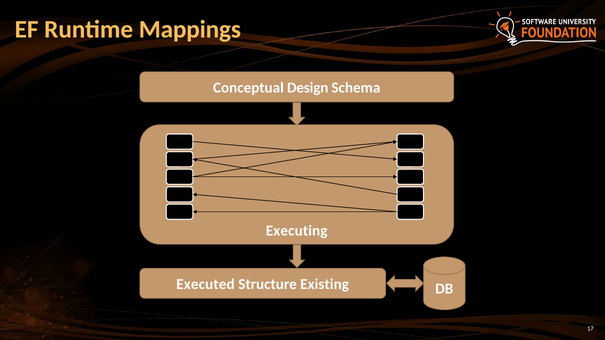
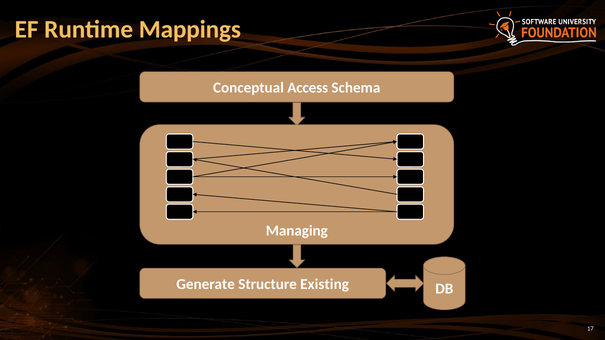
Design: Design -> Access
Executing: Executing -> Managing
Executed: Executed -> Generate
